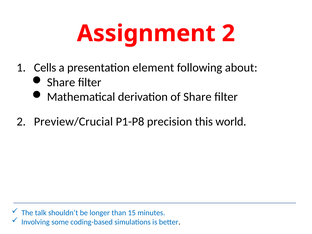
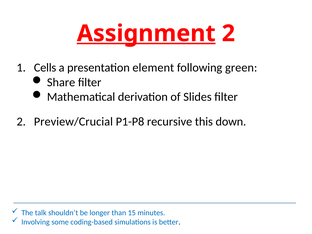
Assignment underline: none -> present
about: about -> green
of Share: Share -> Slides
precision: precision -> recursive
world: world -> down
